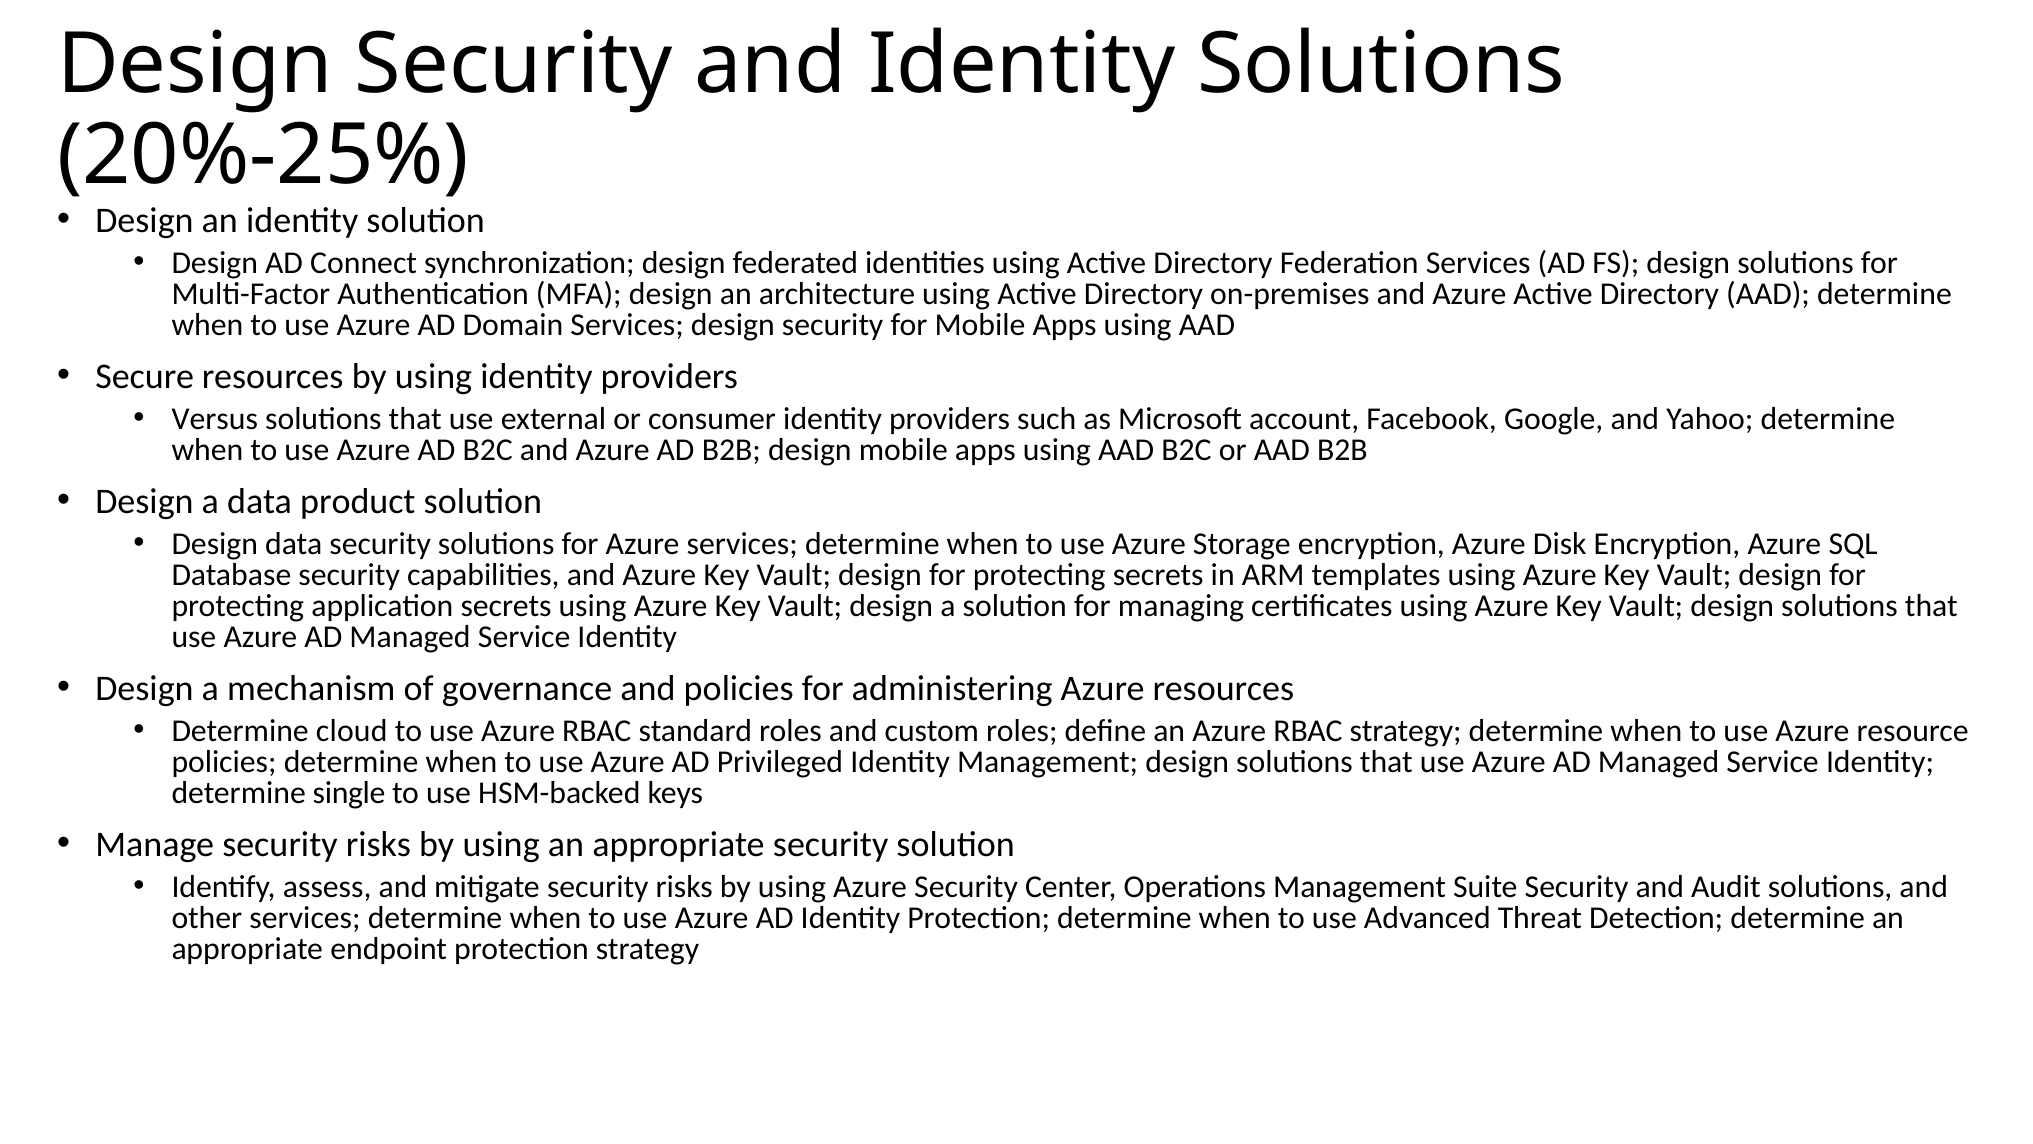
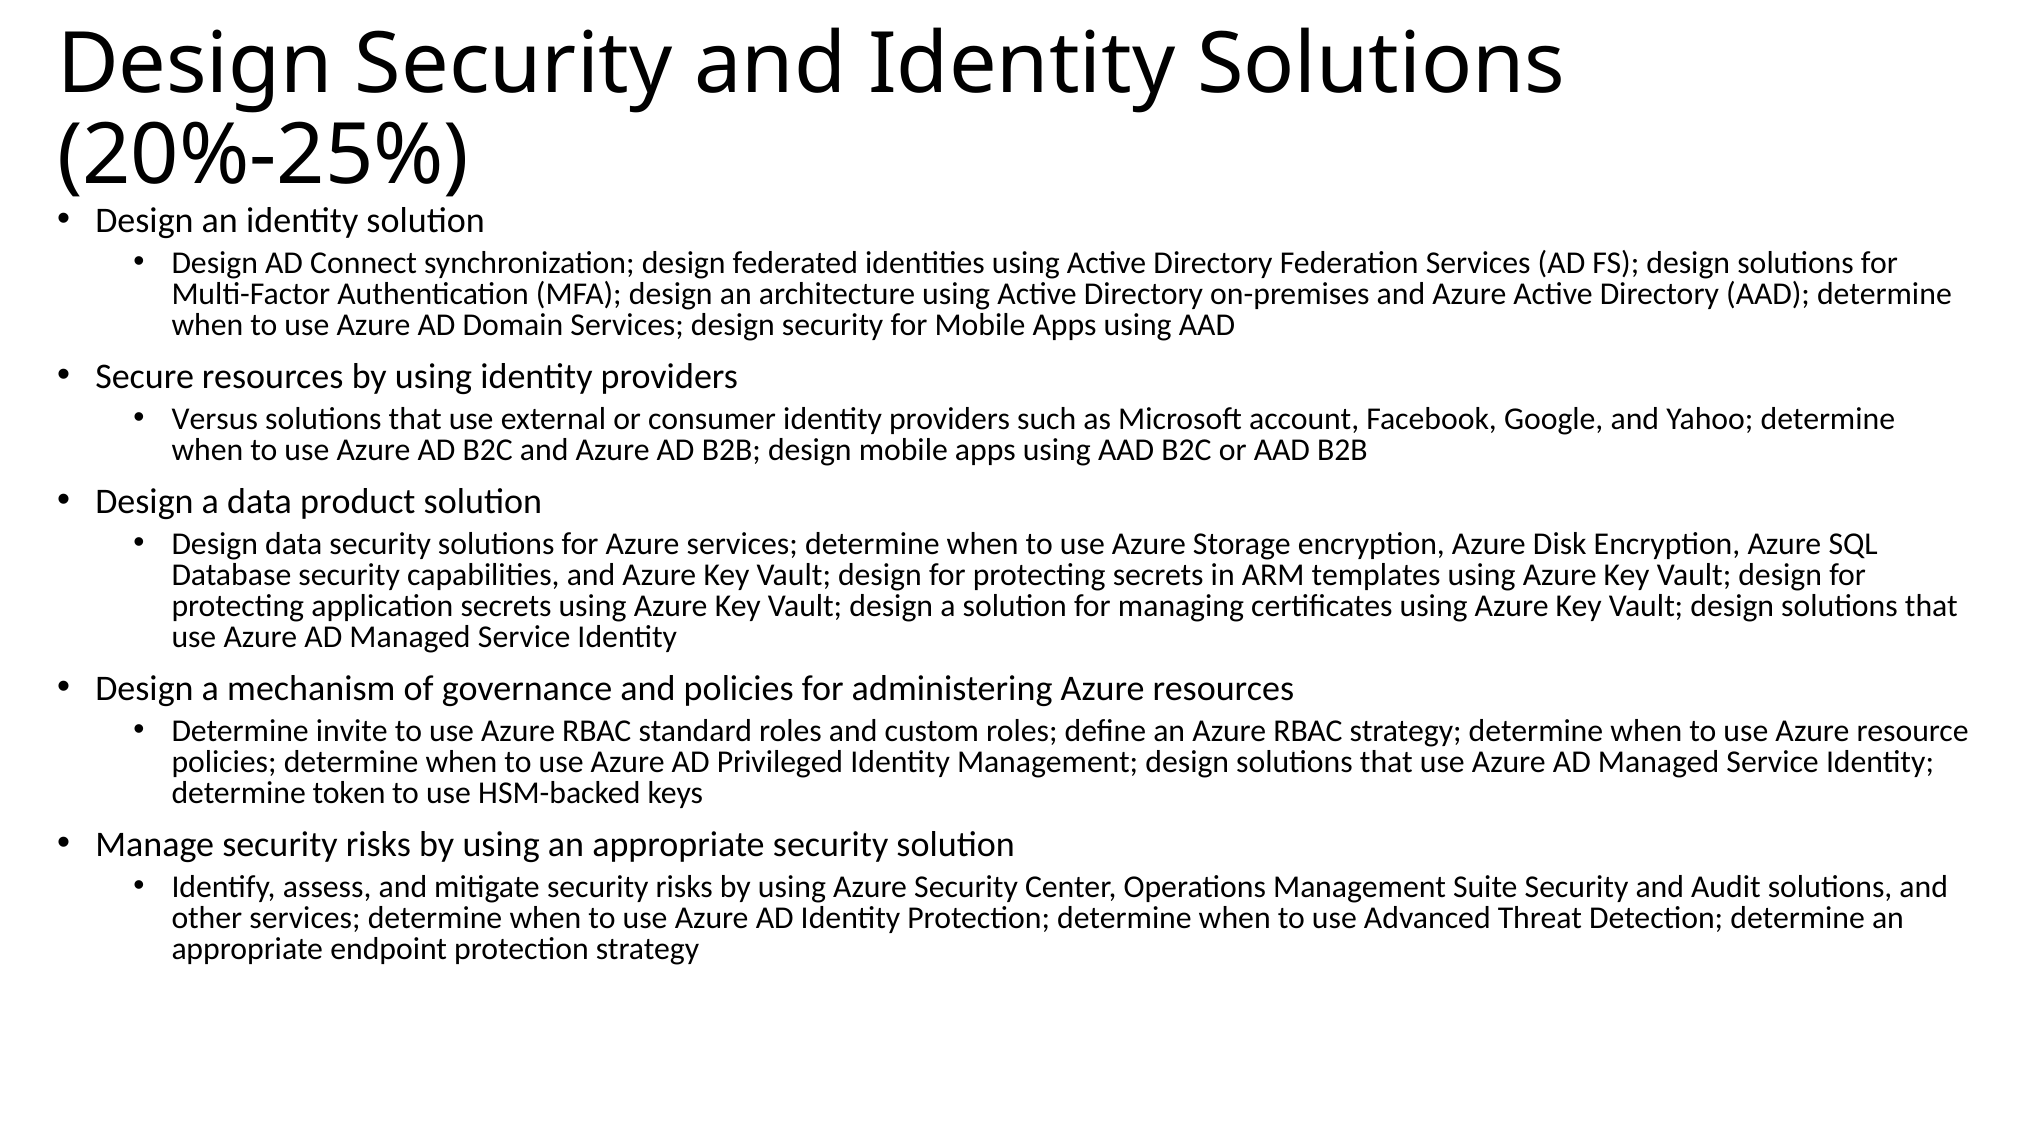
cloud: cloud -> invite
single: single -> token
